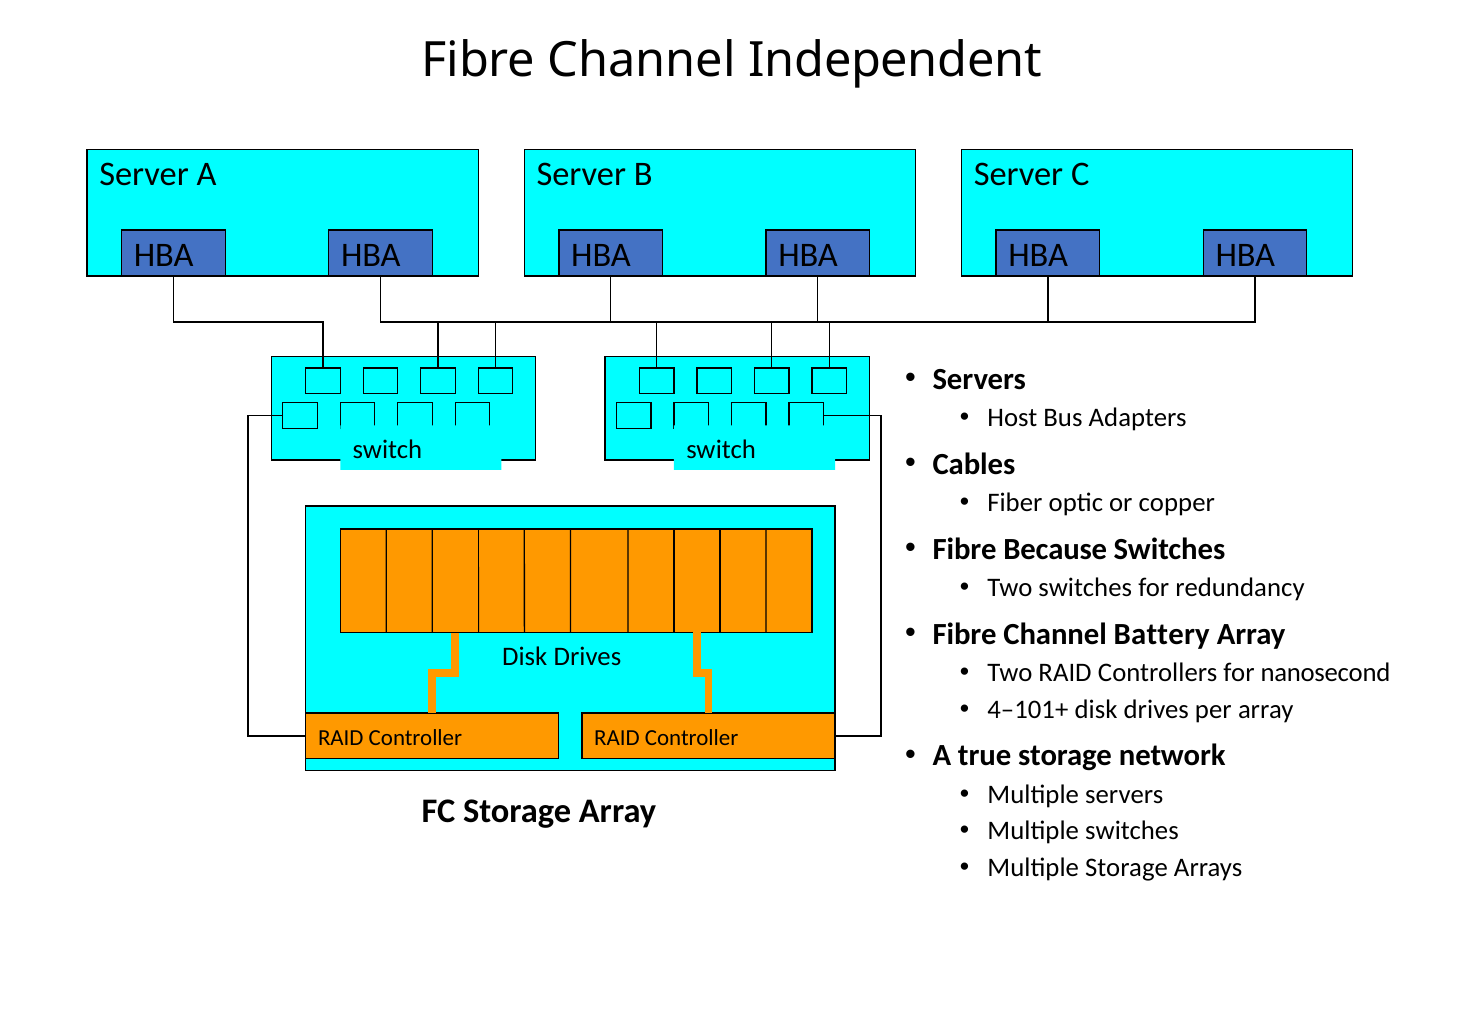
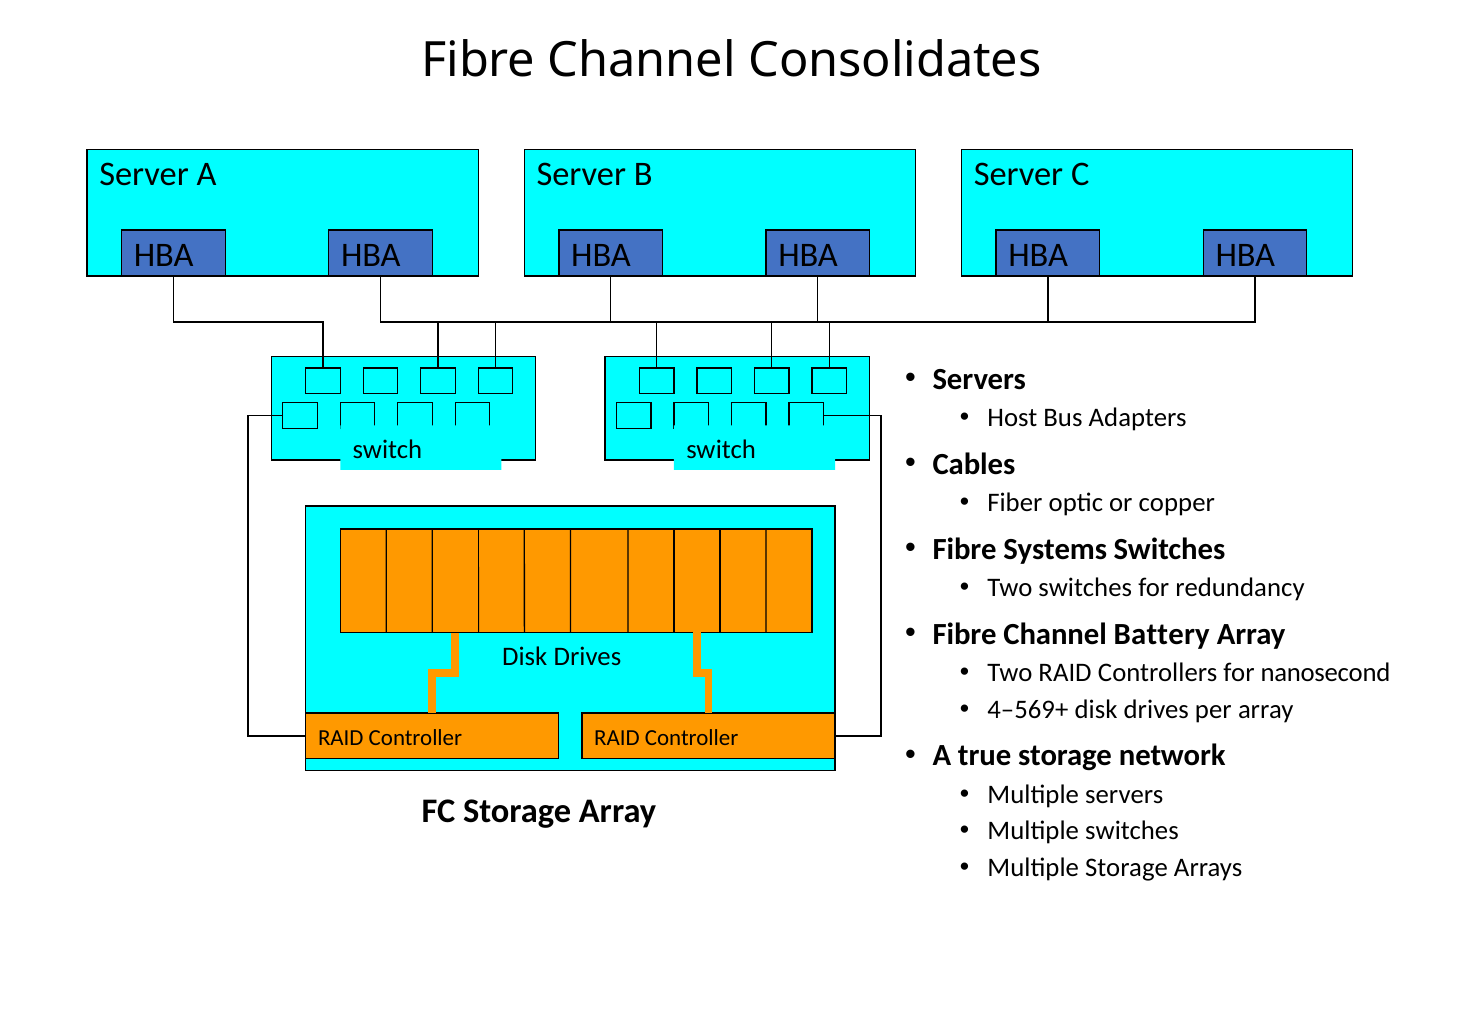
Independent: Independent -> Consolidates
Because: Because -> Systems
4–101+: 4–101+ -> 4–569+
